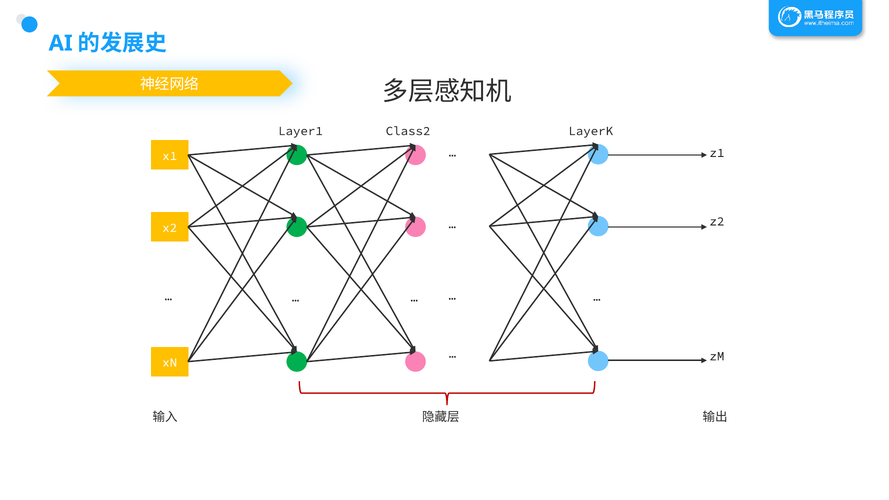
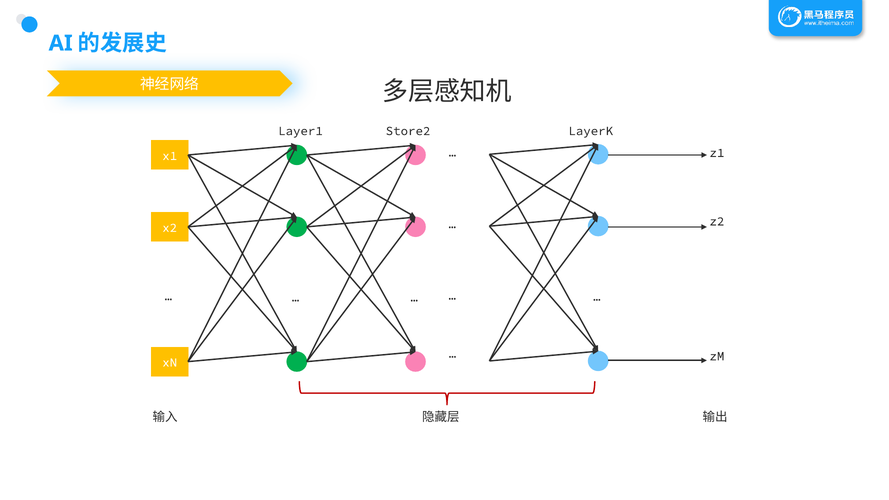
Class2: Class2 -> Store2
